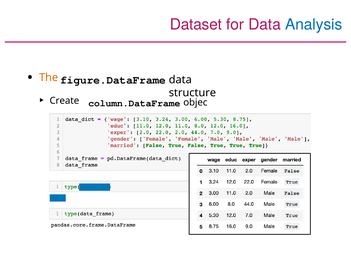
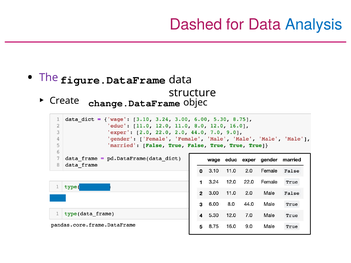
Dataset: Dataset -> Dashed
The colour: orange -> purple
column.DataFrame: column.DataFrame -> change.DataFrame
